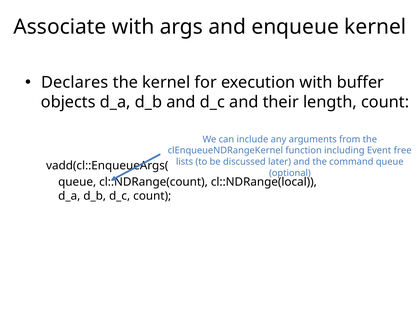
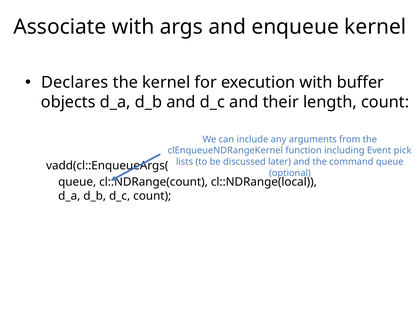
free: free -> pick
